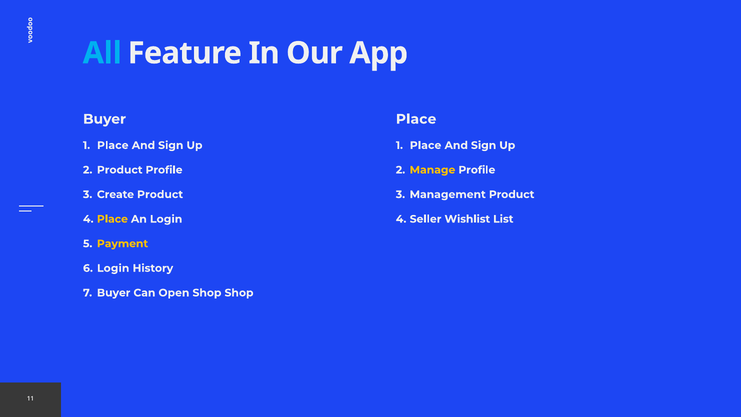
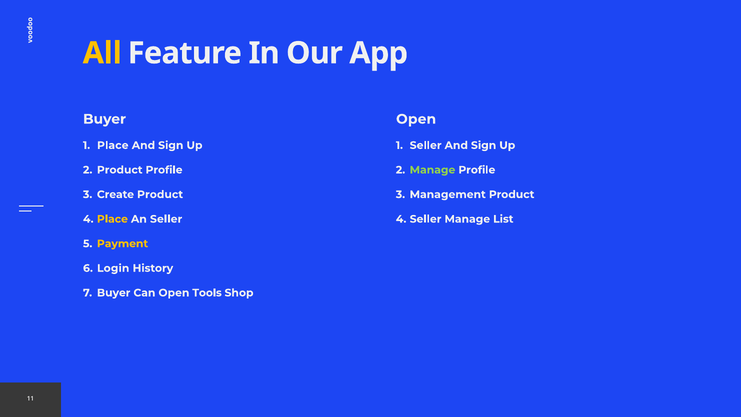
All colour: light blue -> yellow
Place at (416, 119): Place -> Open
Place at (426, 145): Place -> Seller
Manage at (433, 170) colour: yellow -> light green
An Login: Login -> Seller
Seller Wishlist: Wishlist -> Manage
Open Shop: Shop -> Tools
